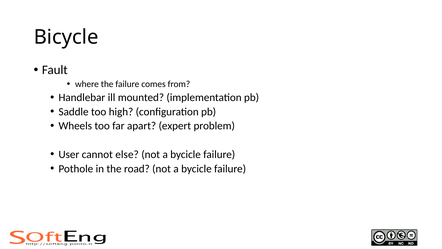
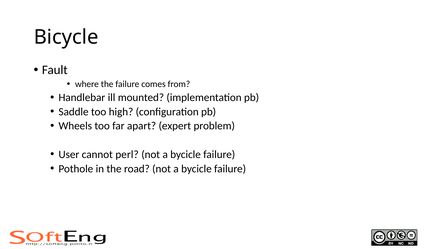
else: else -> perl
